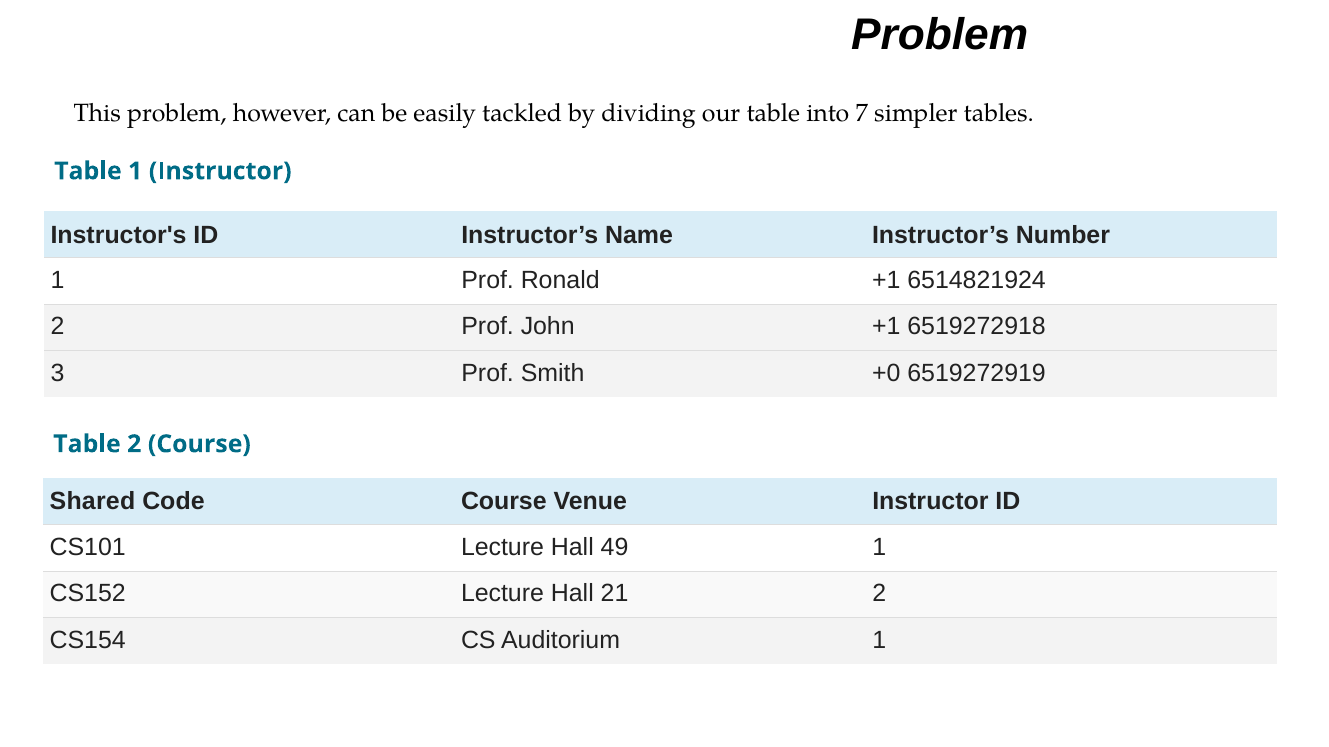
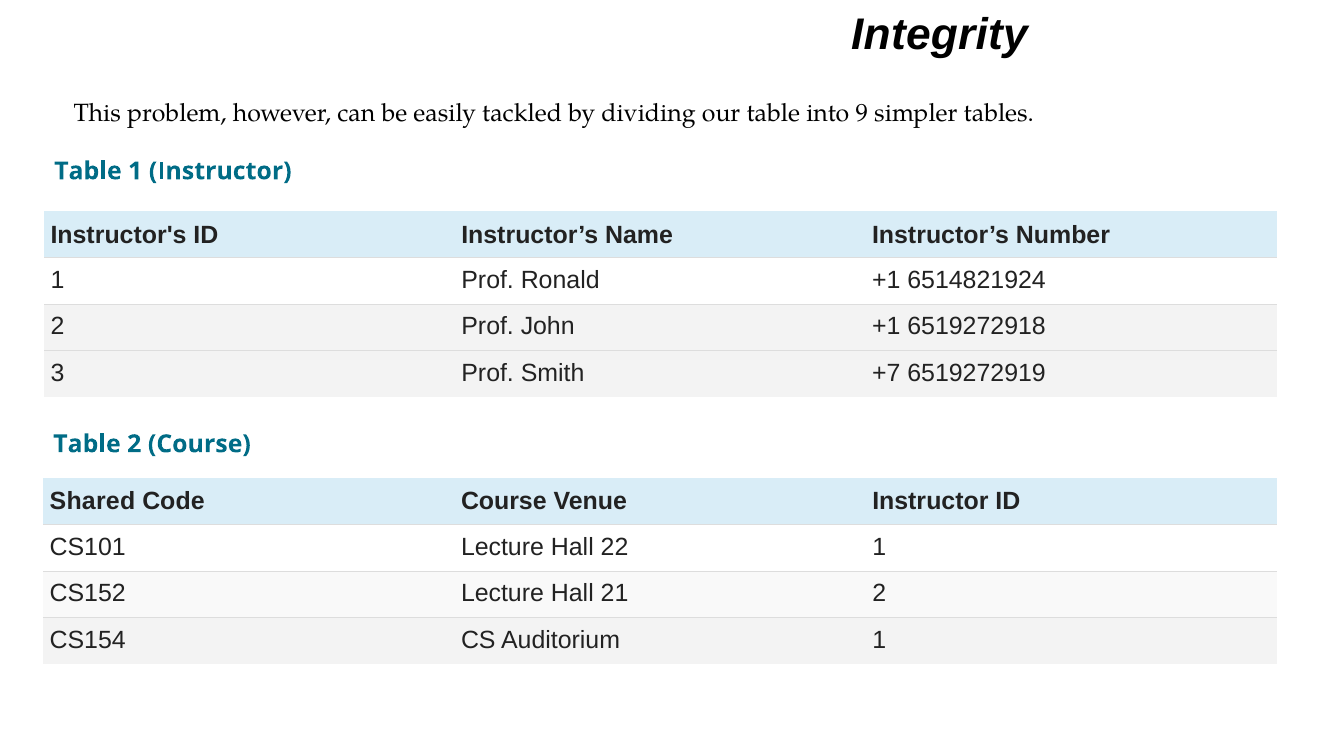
Problem at (940, 35): Problem -> Integrity
7: 7 -> 9
+0: +0 -> +7
49: 49 -> 22
